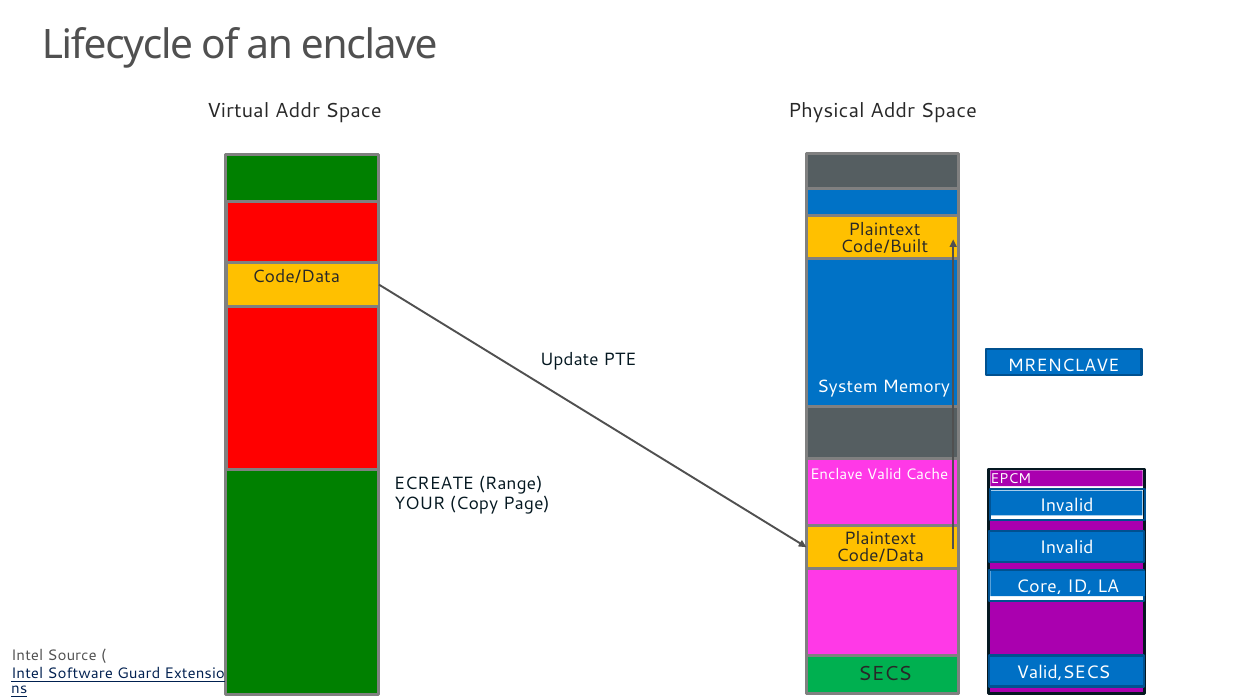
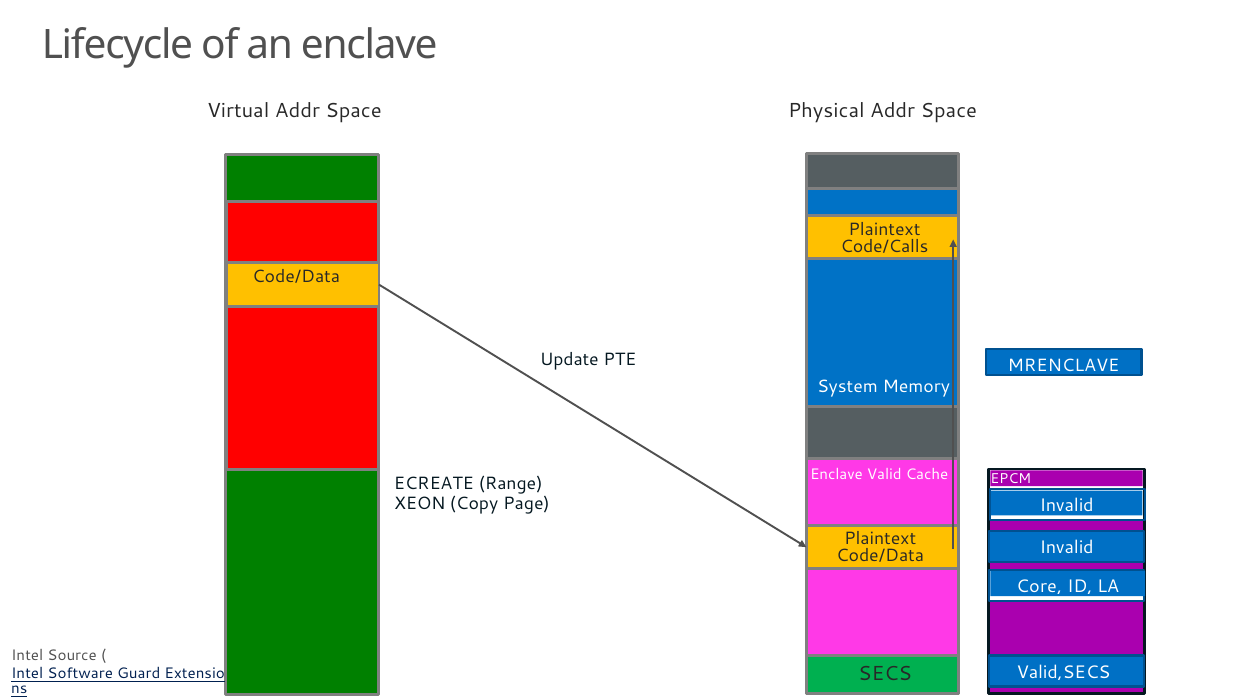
Code/Built: Code/Built -> Code/Calls
YOUR: YOUR -> XEON
